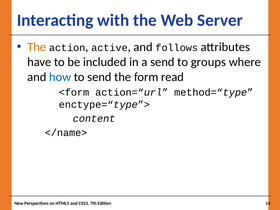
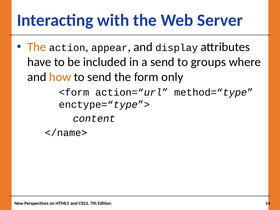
active: active -> appear
follows: follows -> display
how colour: blue -> orange
read: read -> only
